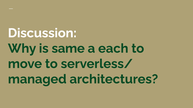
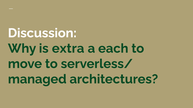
same: same -> extra
